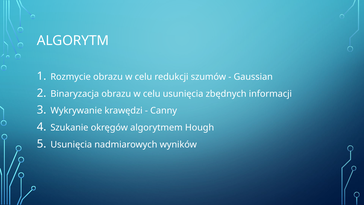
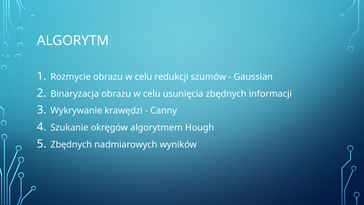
Usunięcia at (71, 144): Usunięcia -> Zbędnych
